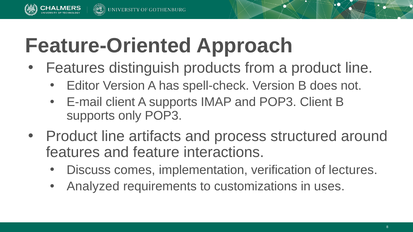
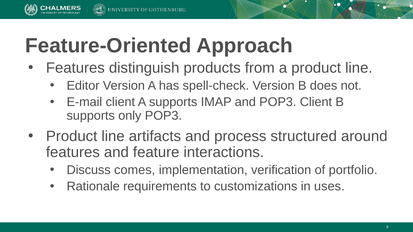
lectures: lectures -> portfolio
Analyzed: Analyzed -> Rationale
